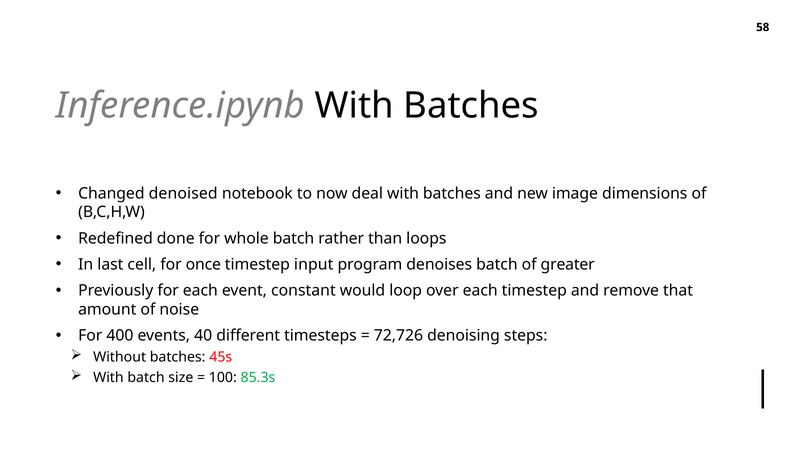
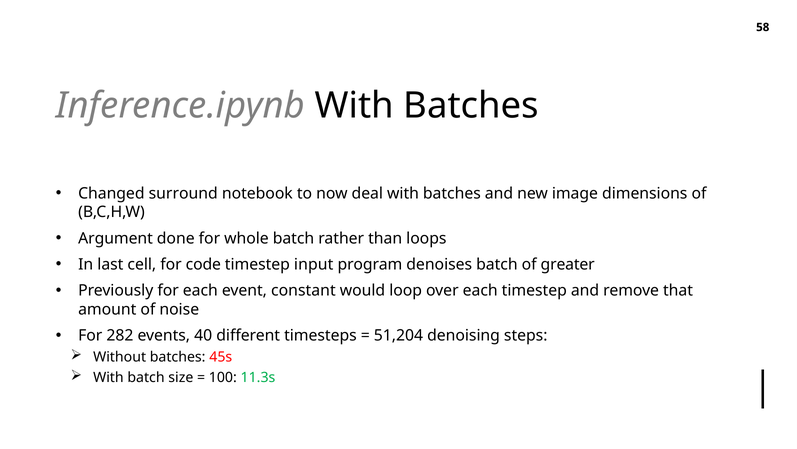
denoised: denoised -> surround
Redefined: Redefined -> Argument
once: once -> code
400: 400 -> 282
72,726: 72,726 -> 51,204
85.3s: 85.3s -> 11.3s
